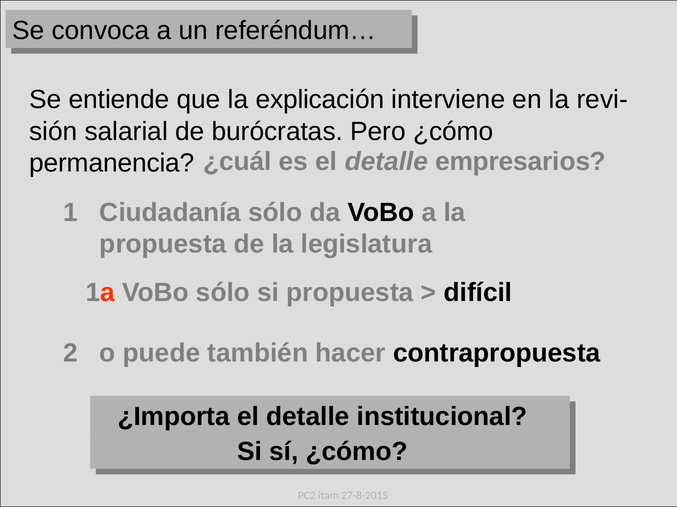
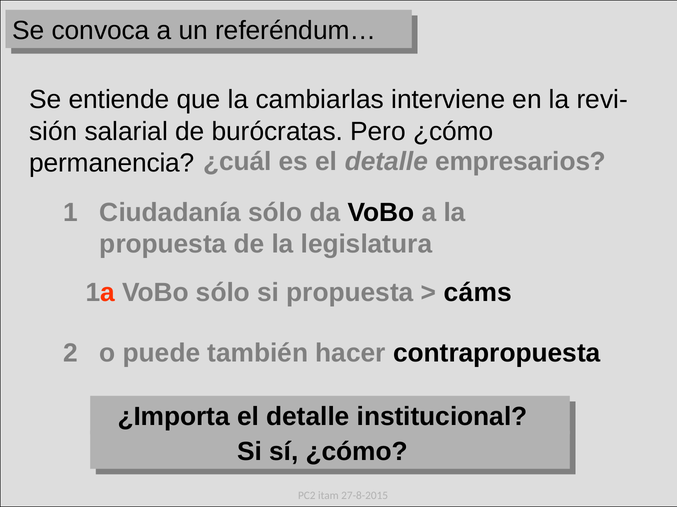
explicación: explicación -> cambiarlas
difícil: difícil -> cáms
